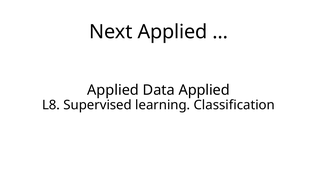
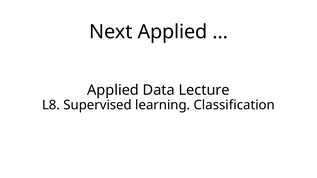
Data Applied: Applied -> Lecture
